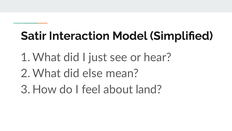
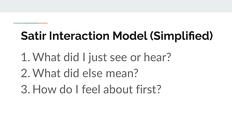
land: land -> first
